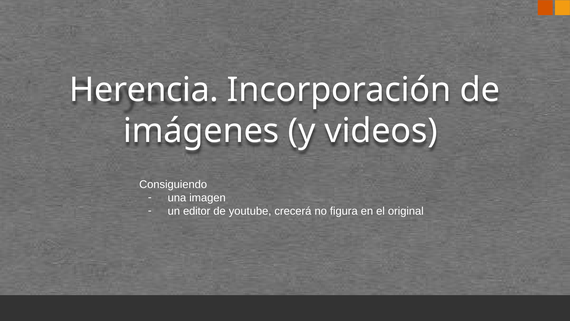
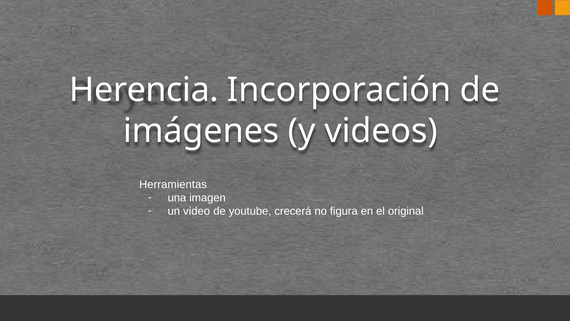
Consiguiendo: Consiguiendo -> Herramientas
editor: editor -> video
